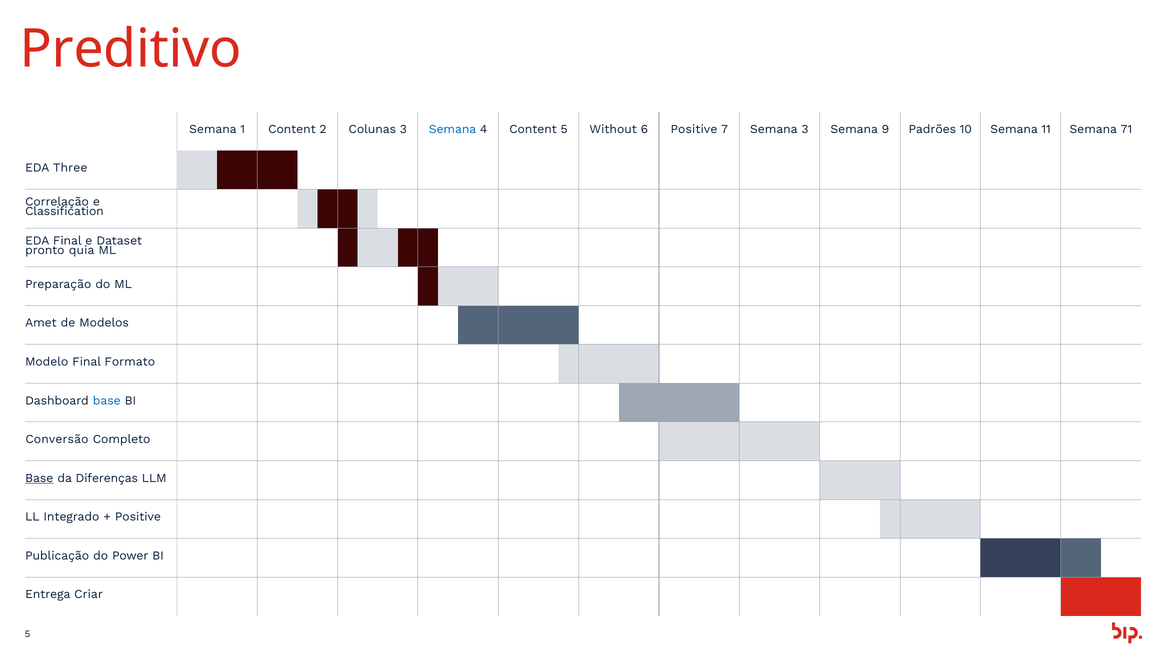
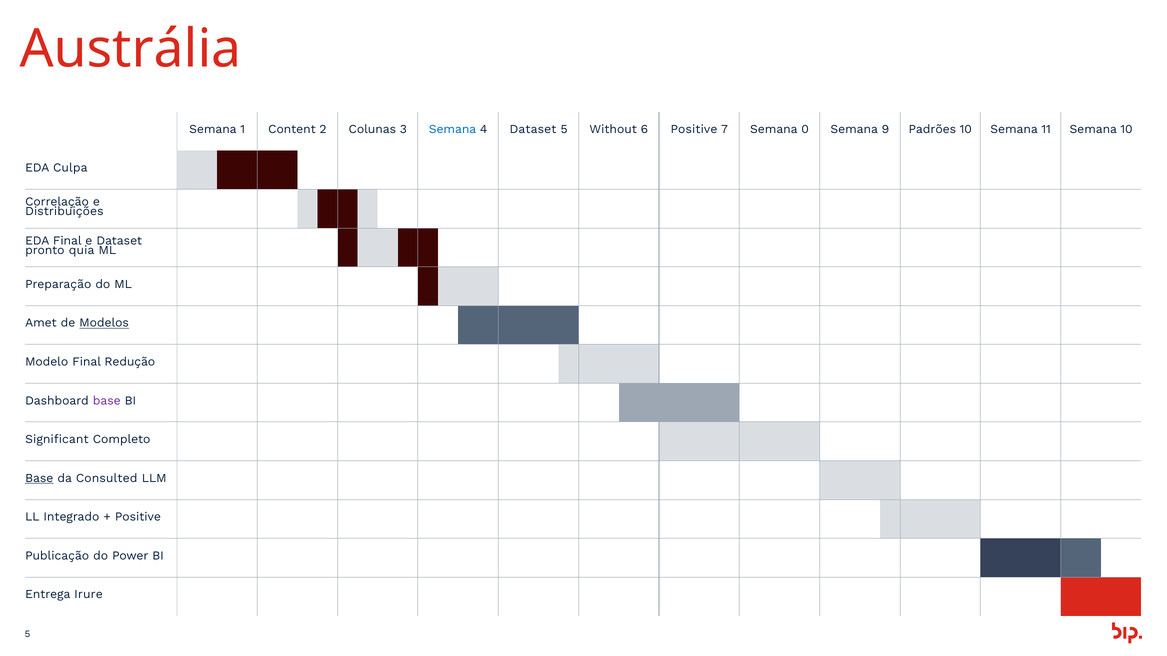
Preditivo: Preditivo -> Austrália
4 Content: Content -> Dataset
Semana 3: 3 -> 0
Semana 71: 71 -> 10
Three: Three -> Culpa
Classification: Classification -> Distribuições
Modelos underline: none -> present
Formato: Formato -> Redução
base at (107, 401) colour: blue -> purple
Conversão: Conversão -> Significant
Diferenças: Diferenças -> Consulted
Criar: Criar -> Irure
